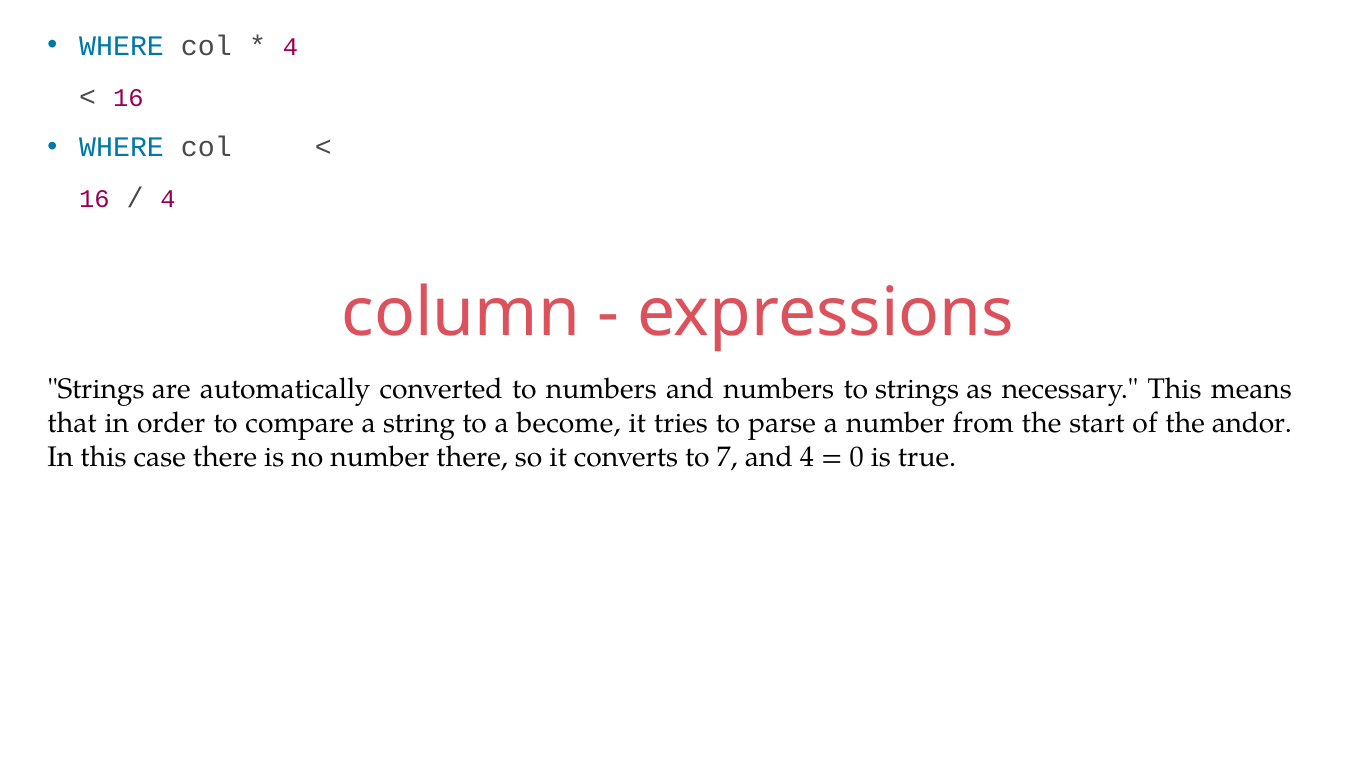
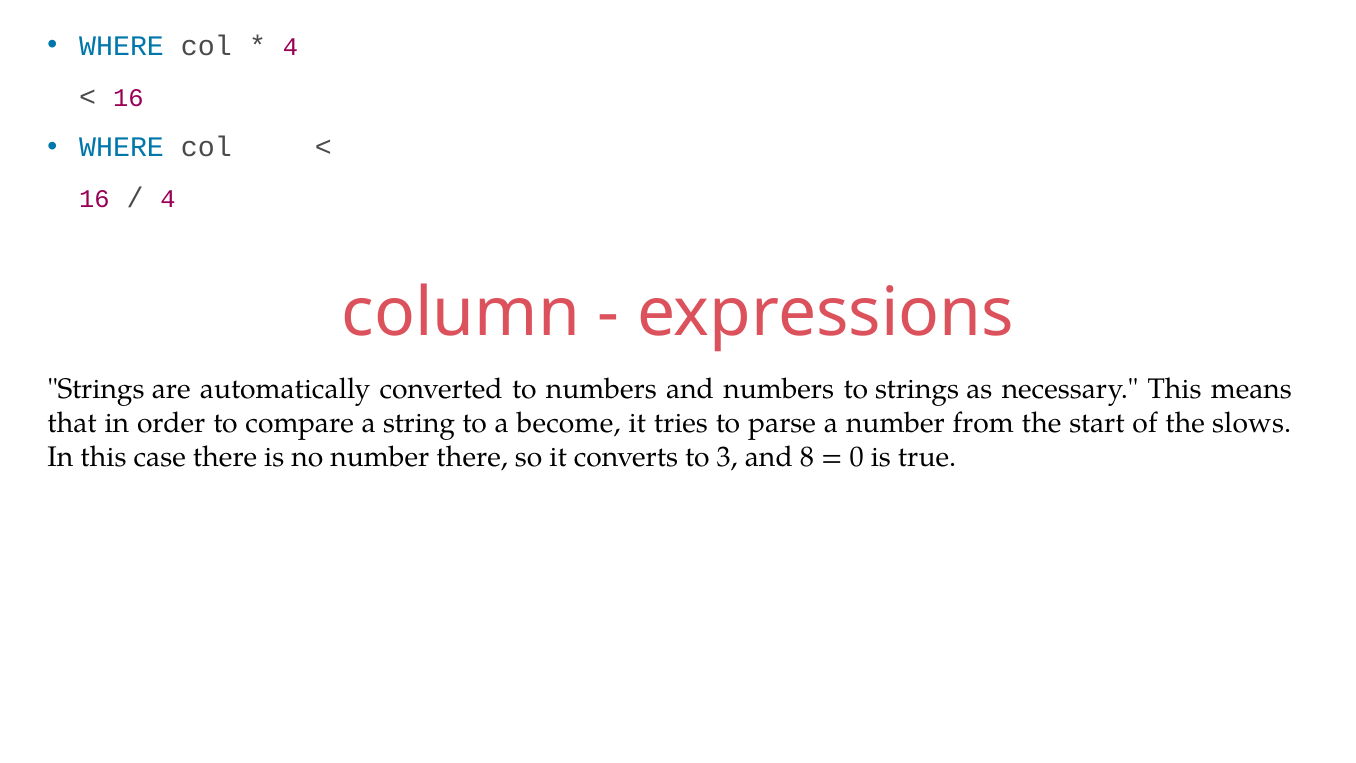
andor: andor -> slows
7: 7 -> 3
and 4: 4 -> 8
